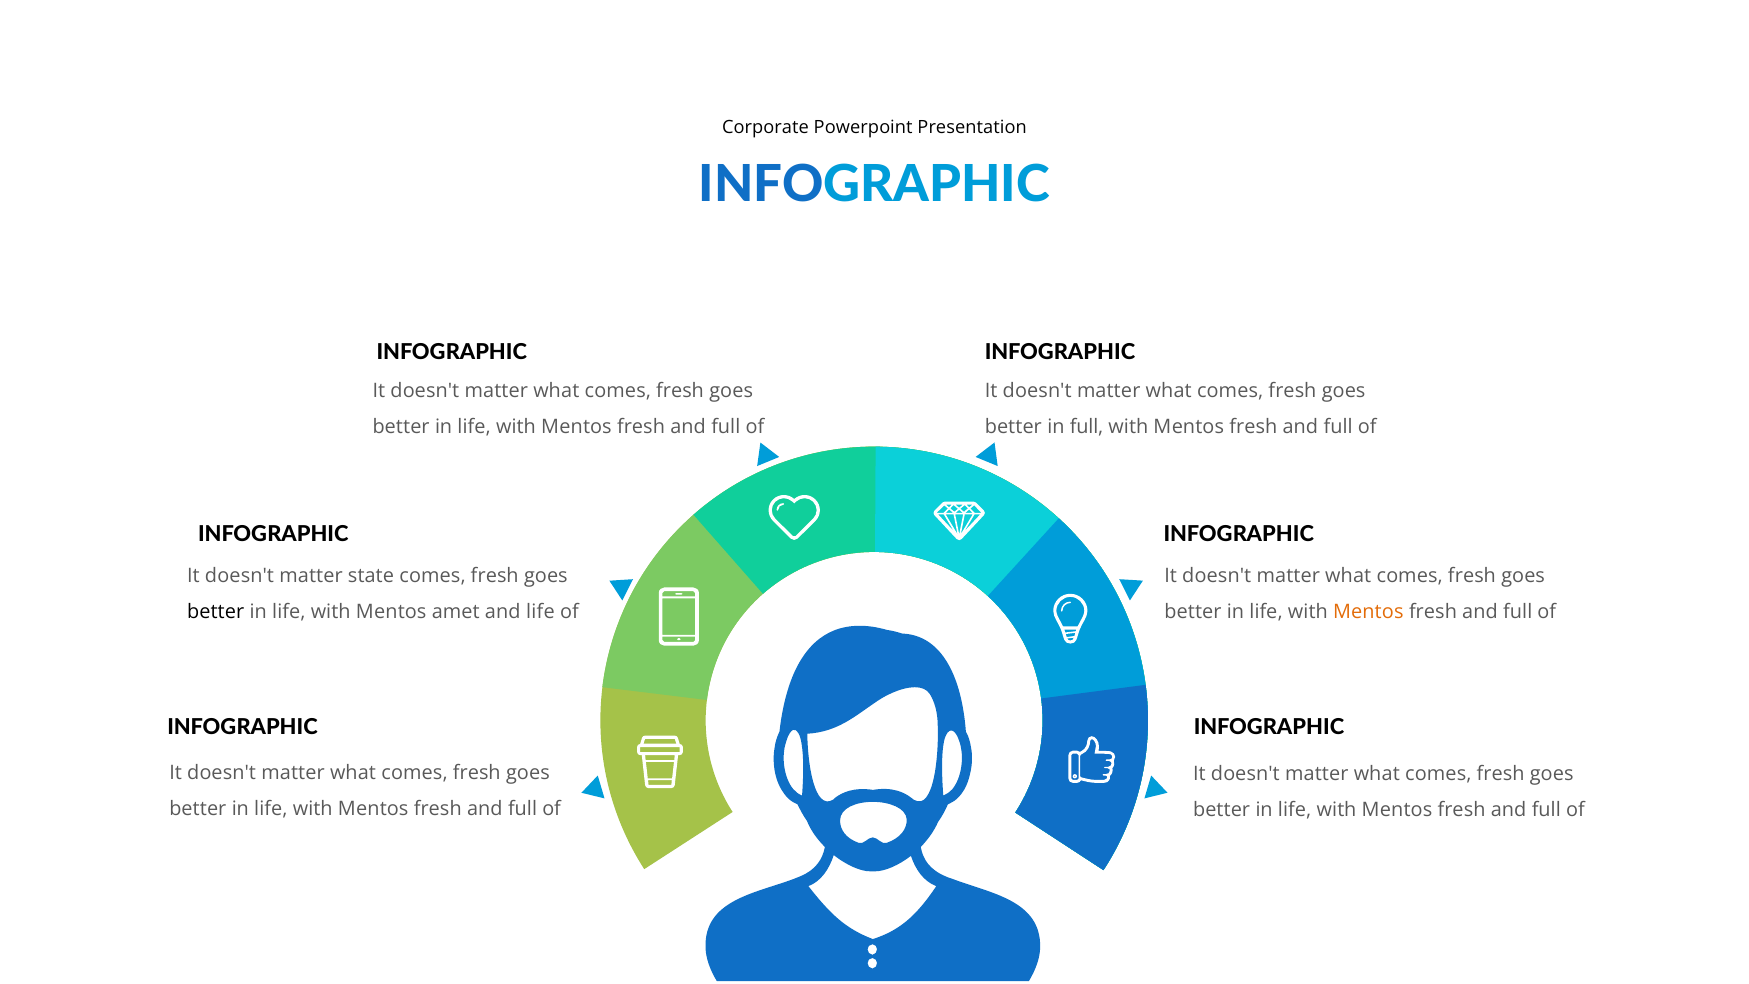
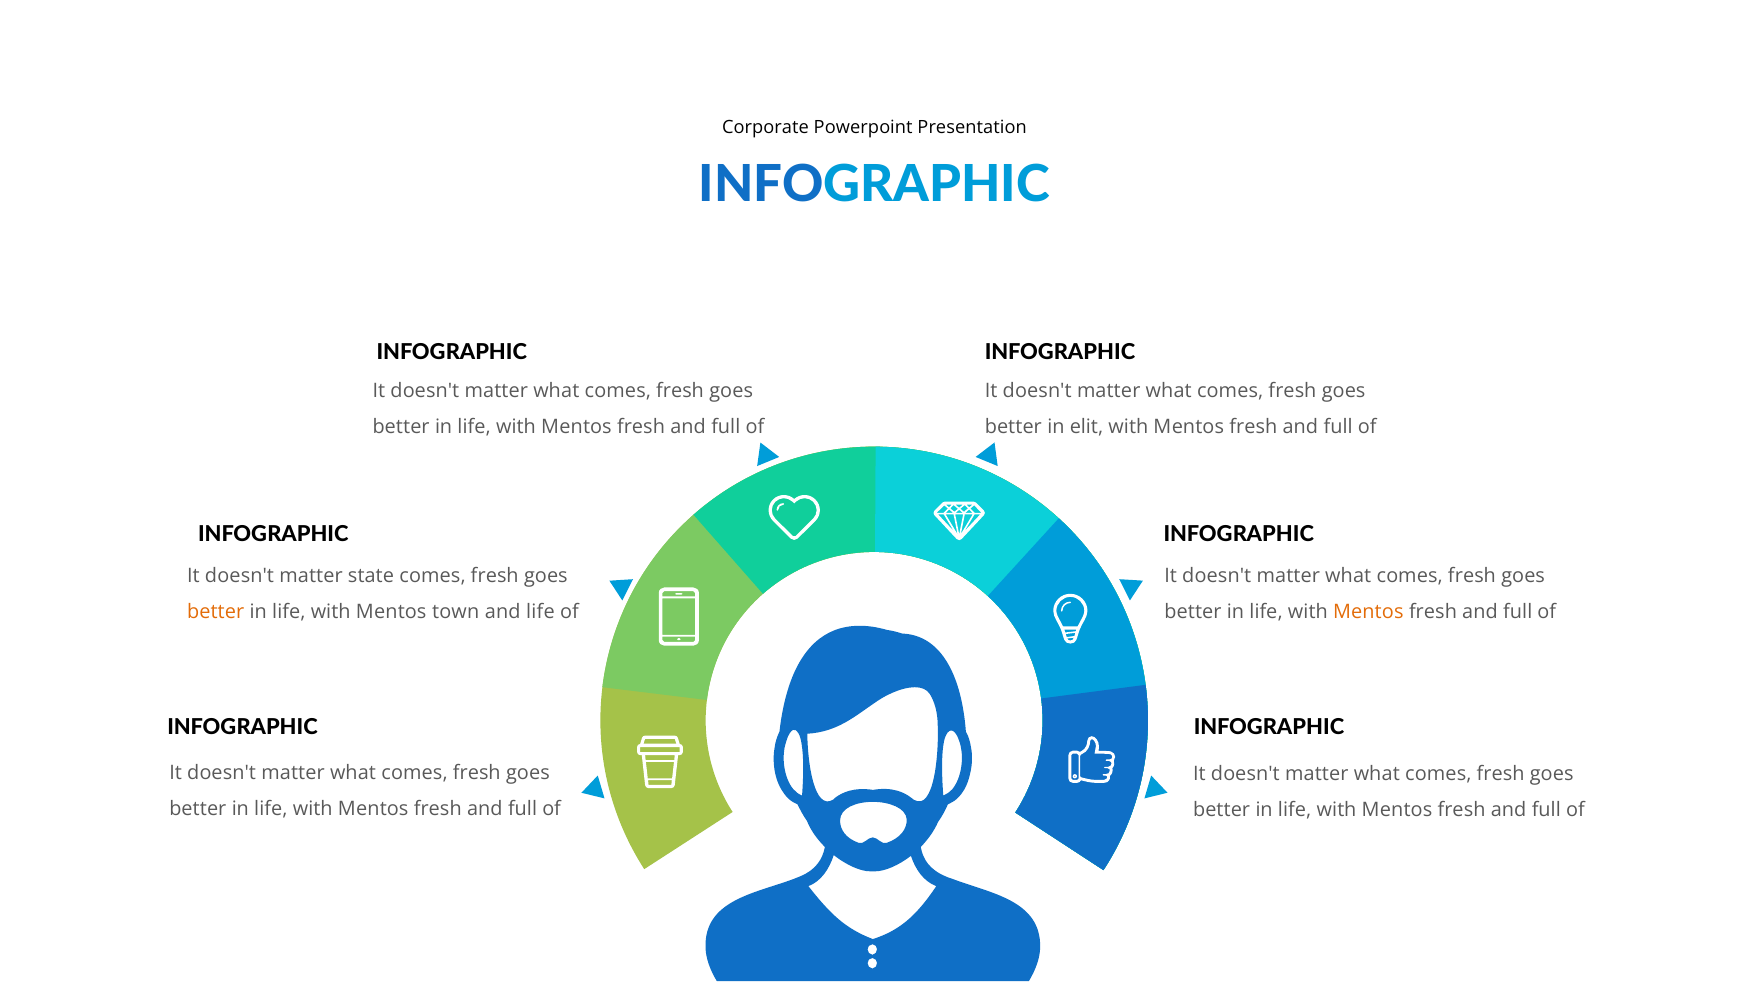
in full: full -> elit
better at (216, 612) colour: black -> orange
amet: amet -> town
